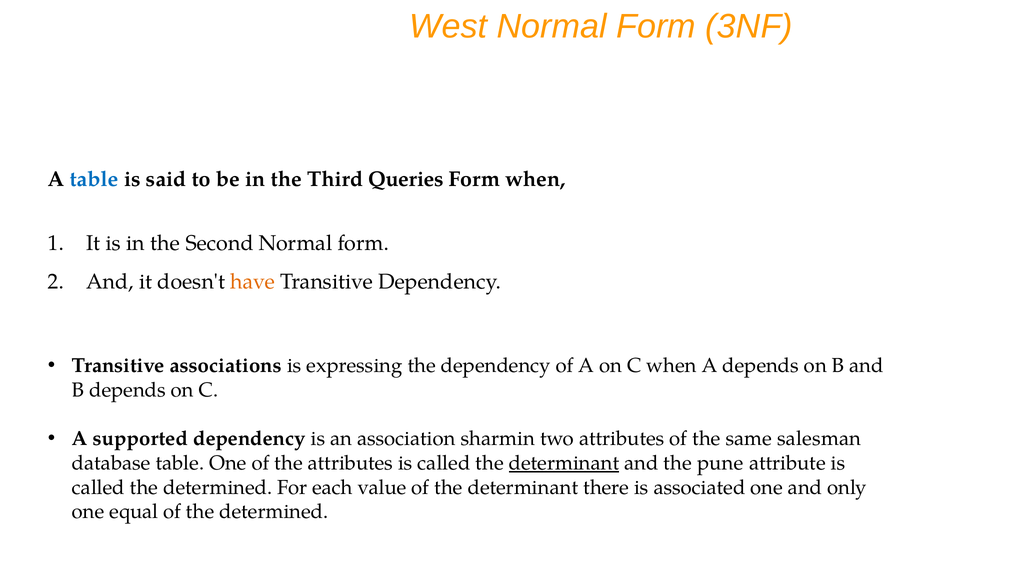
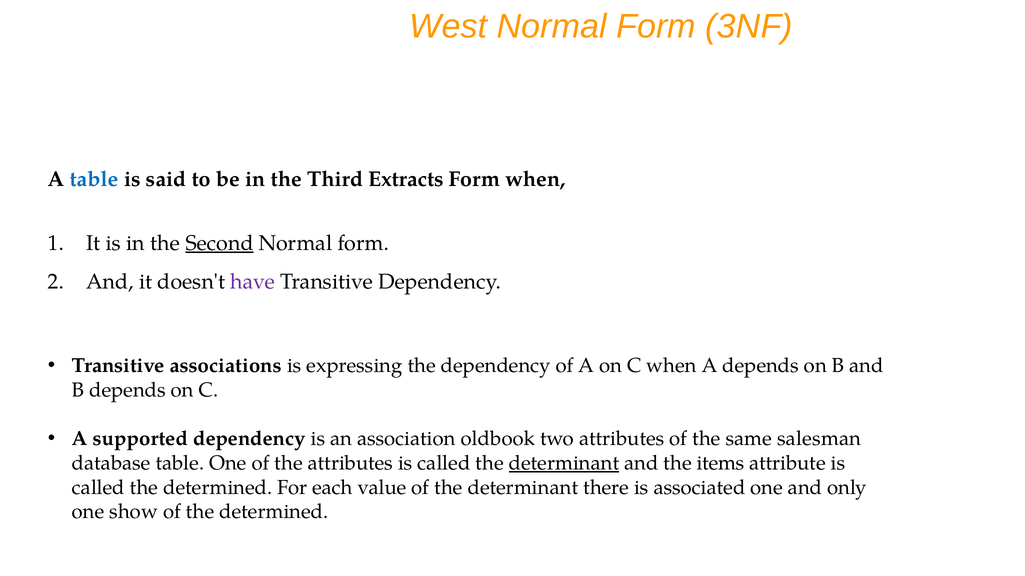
Queries: Queries -> Extracts
Second underline: none -> present
have colour: orange -> purple
sharmin: sharmin -> oldbook
pune: pune -> items
equal: equal -> show
